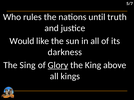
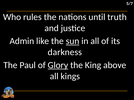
Would: Would -> Admin
sun underline: none -> present
Sing: Sing -> Paul
